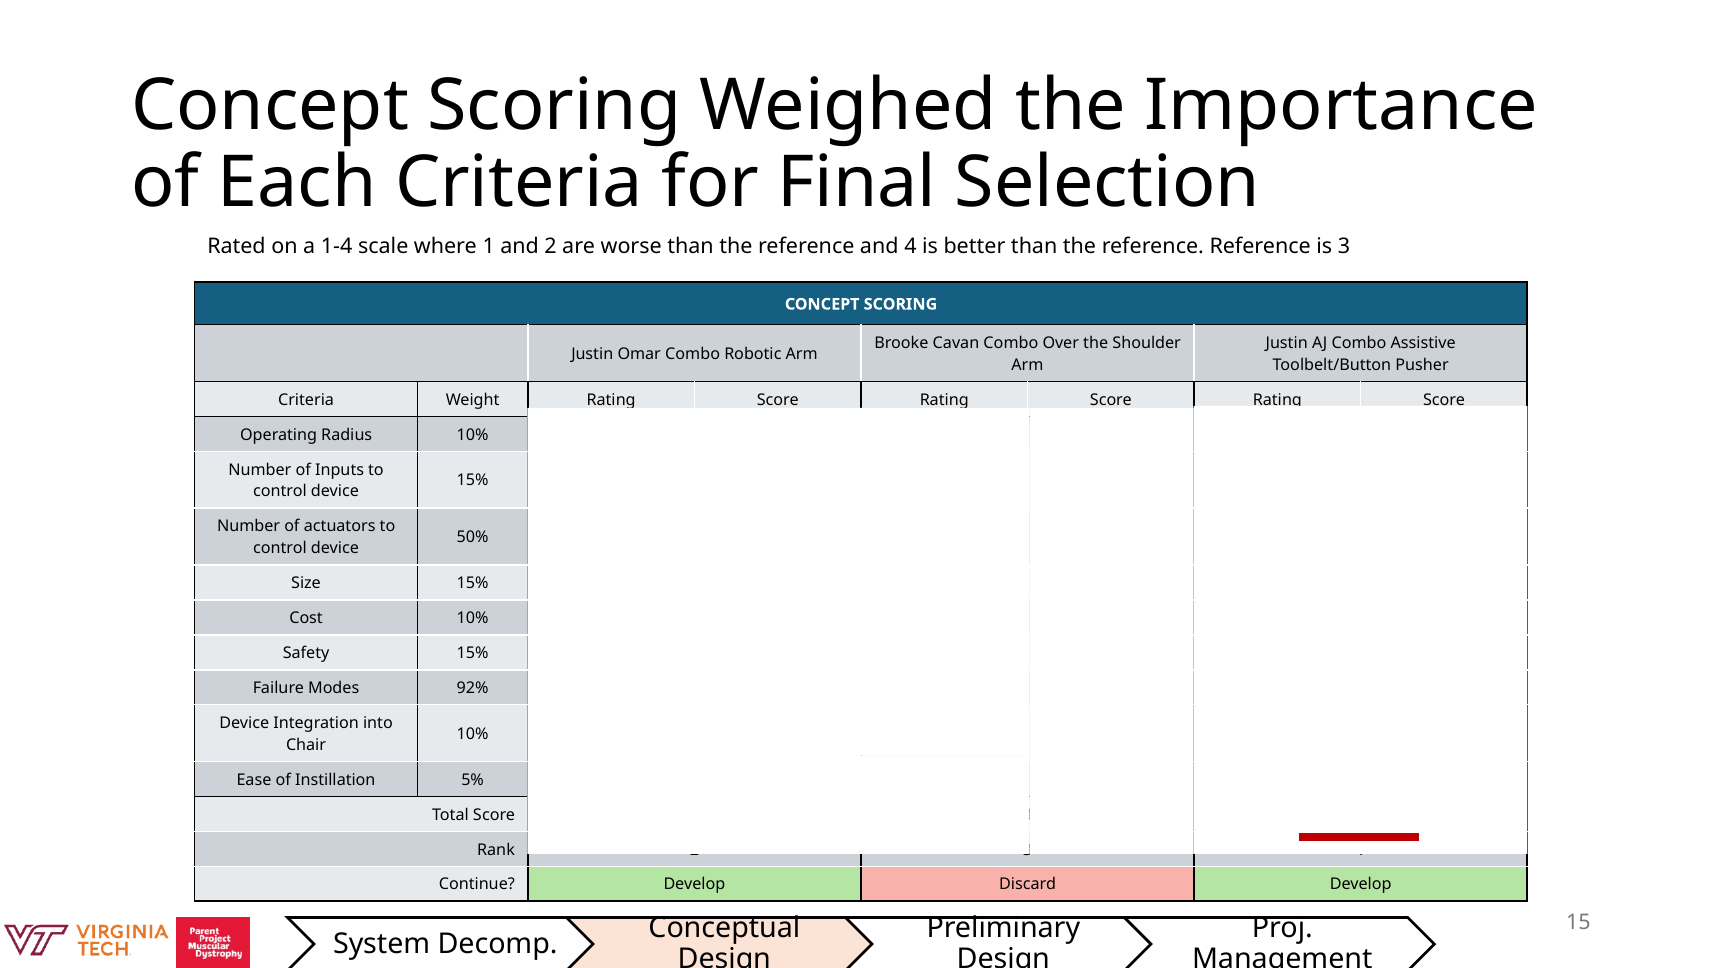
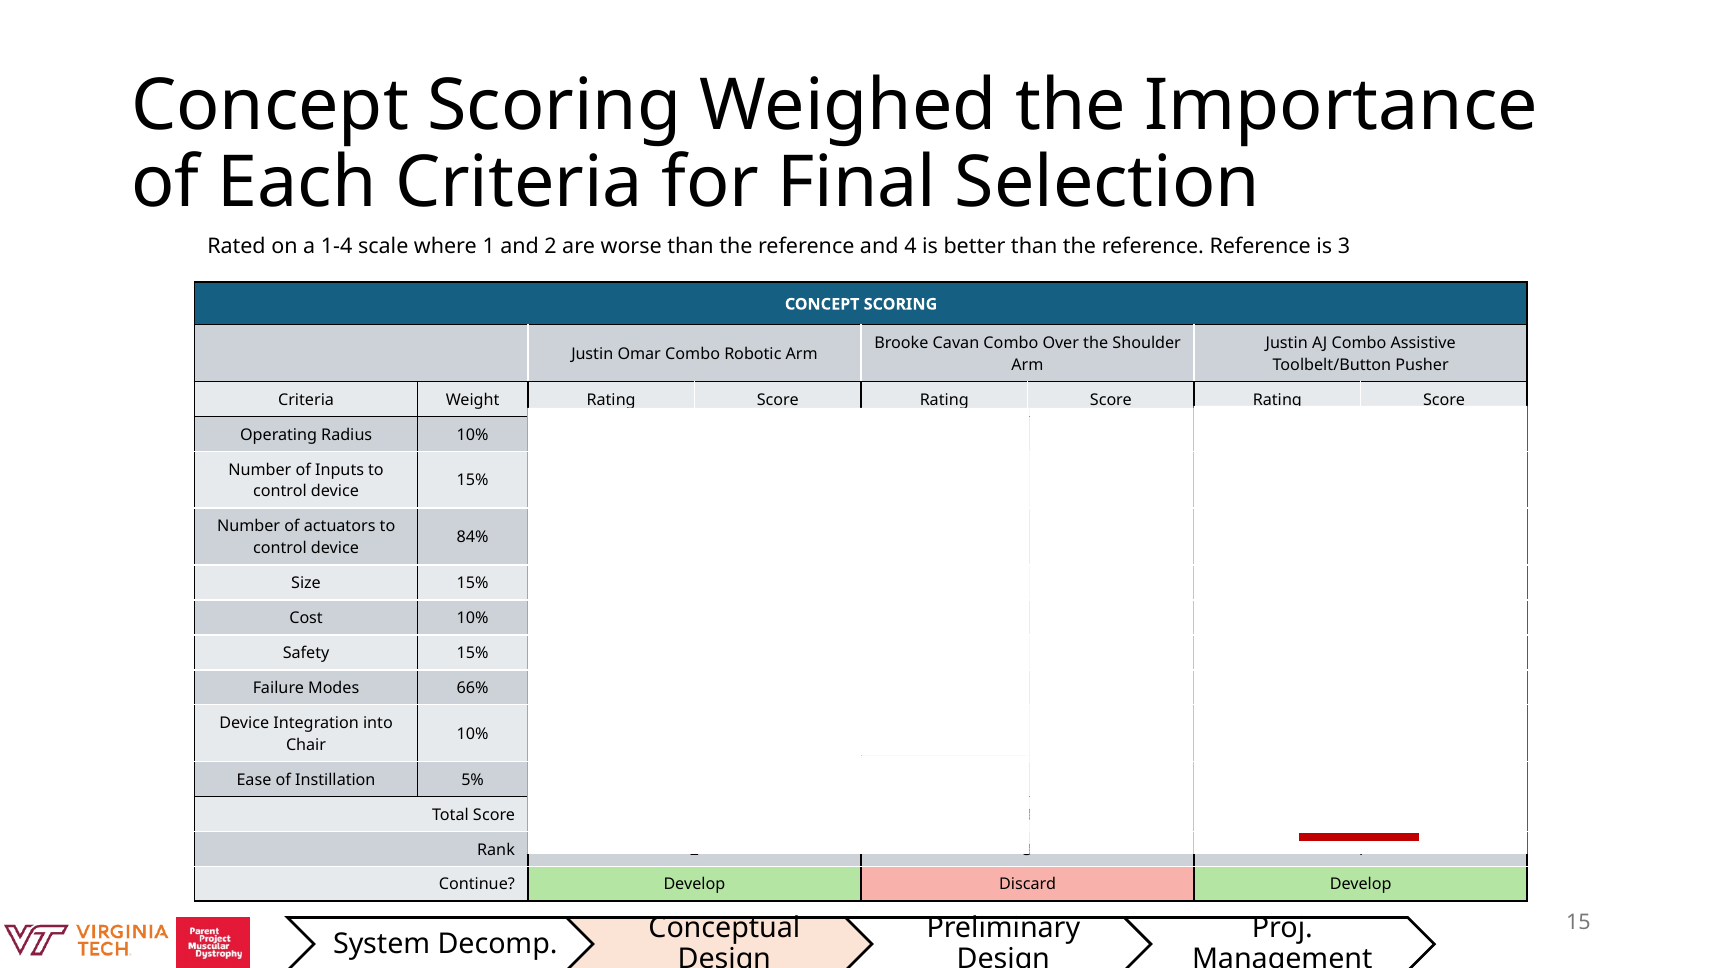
50%: 50% -> 84%
92%: 92% -> 66%
